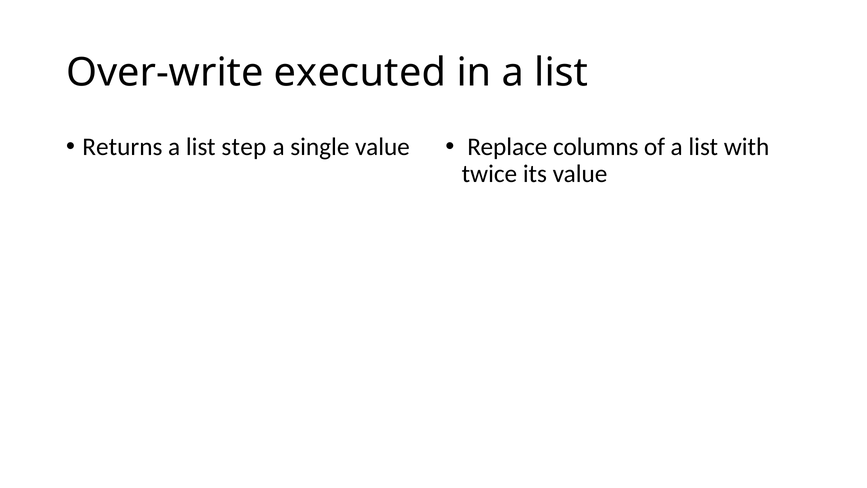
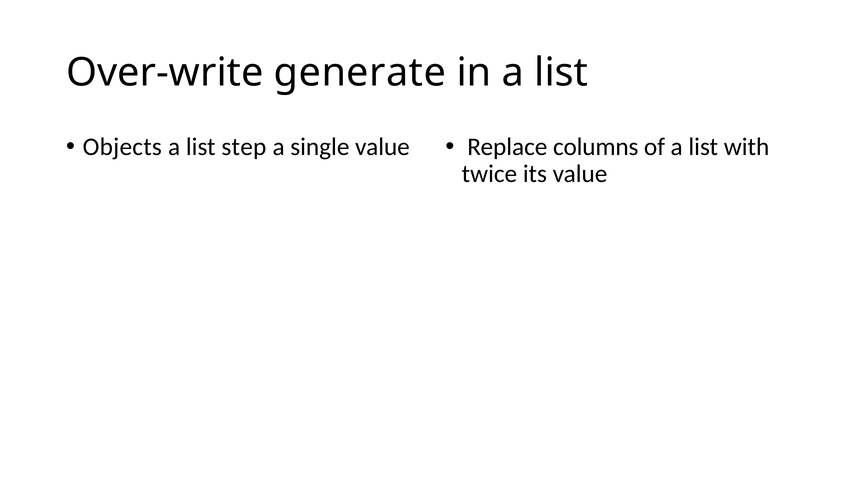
executed: executed -> generate
Returns: Returns -> Objects
